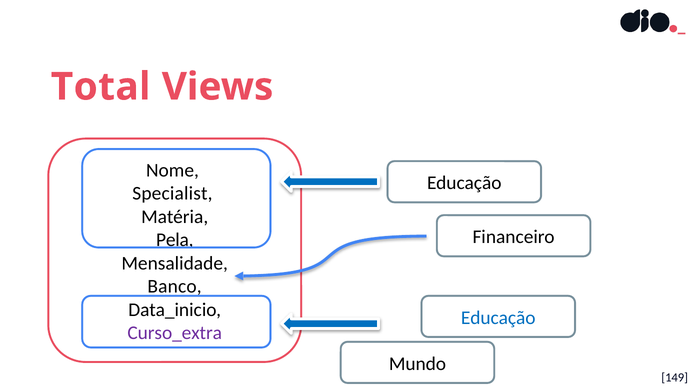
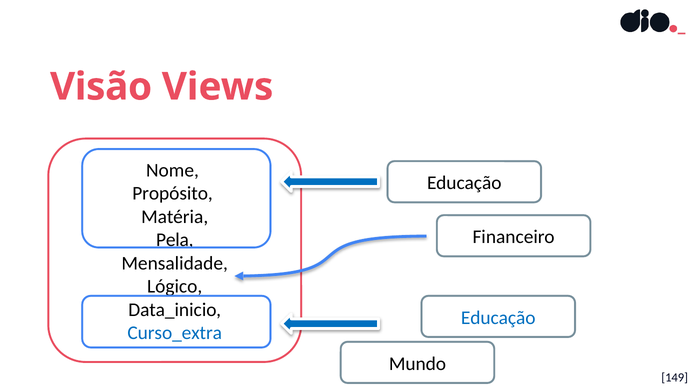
Total: Total -> Visão
Specialist: Specialist -> Propósito
Banco: Banco -> Lógico
Curso_extra colour: purple -> blue
